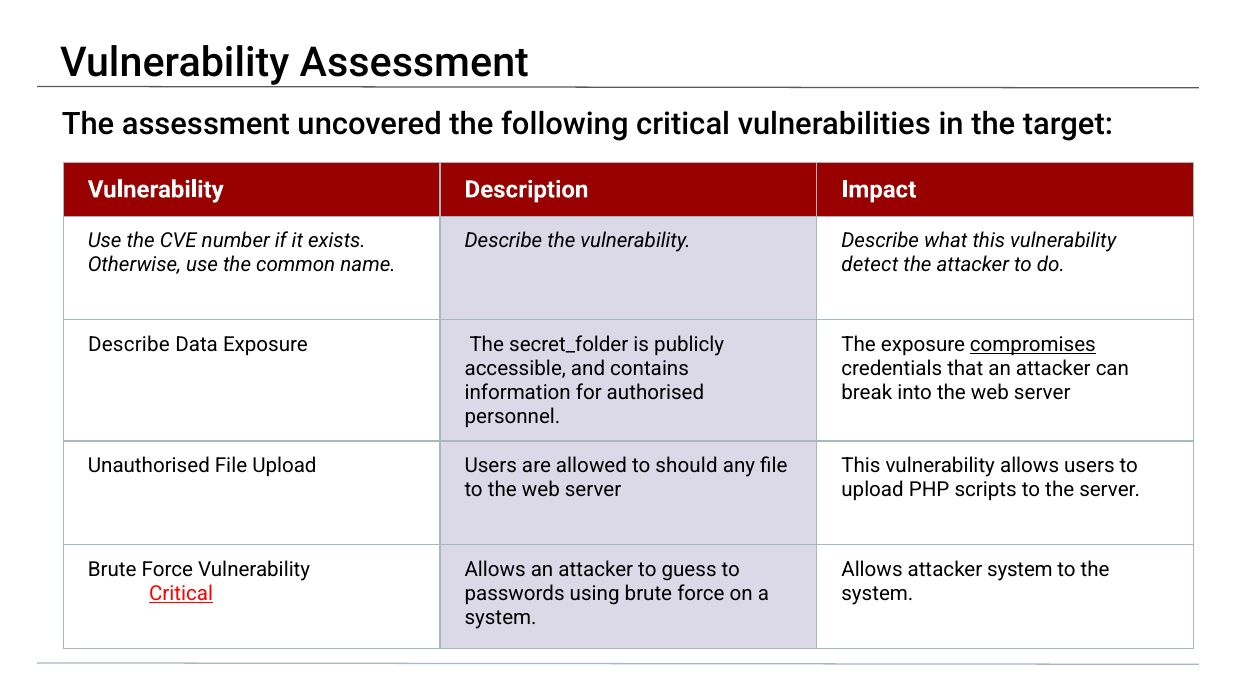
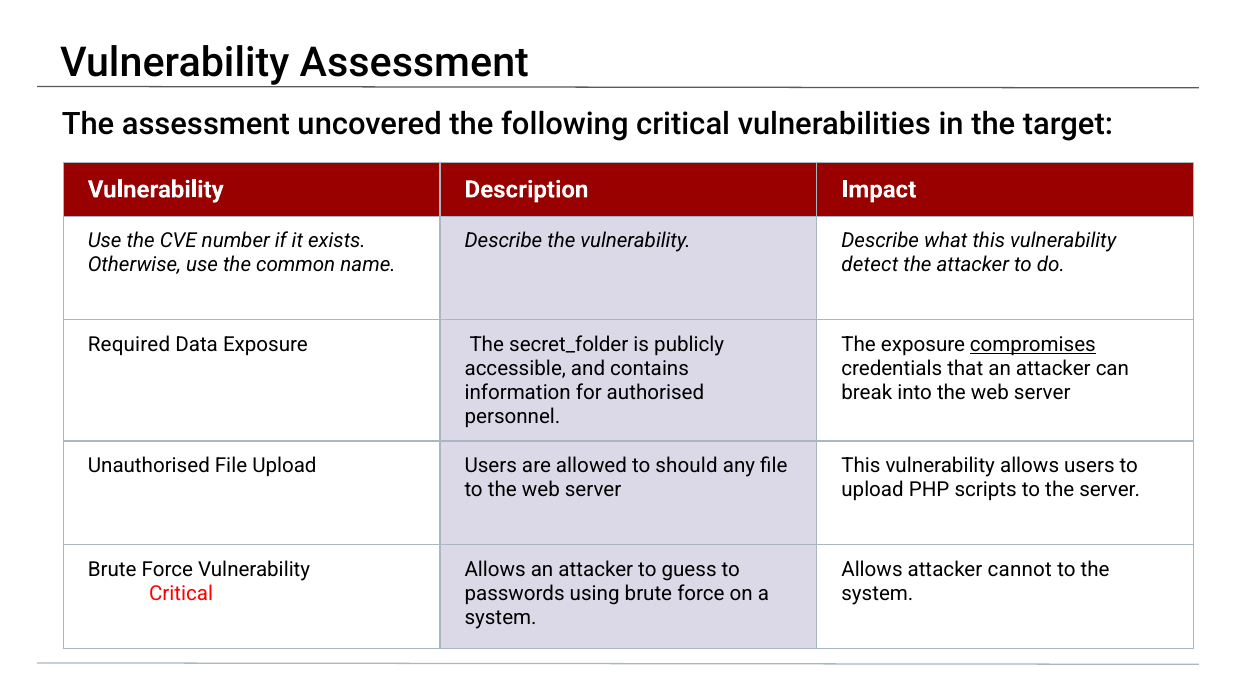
Describe at (129, 345): Describe -> Required
attacker system: system -> cannot
Critical at (181, 594) underline: present -> none
